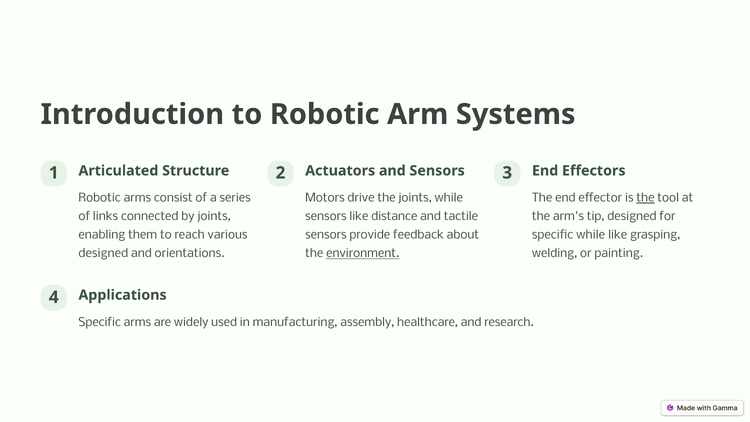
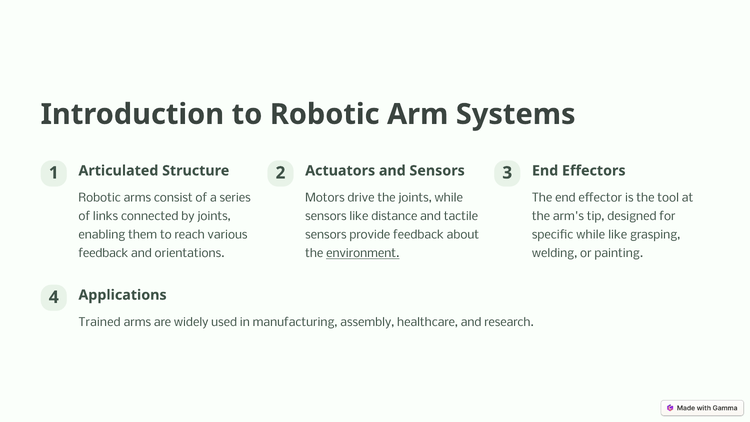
the at (645, 198) underline: present -> none
designed at (103, 254): designed -> feedback
Specific at (100, 322): Specific -> Trained
